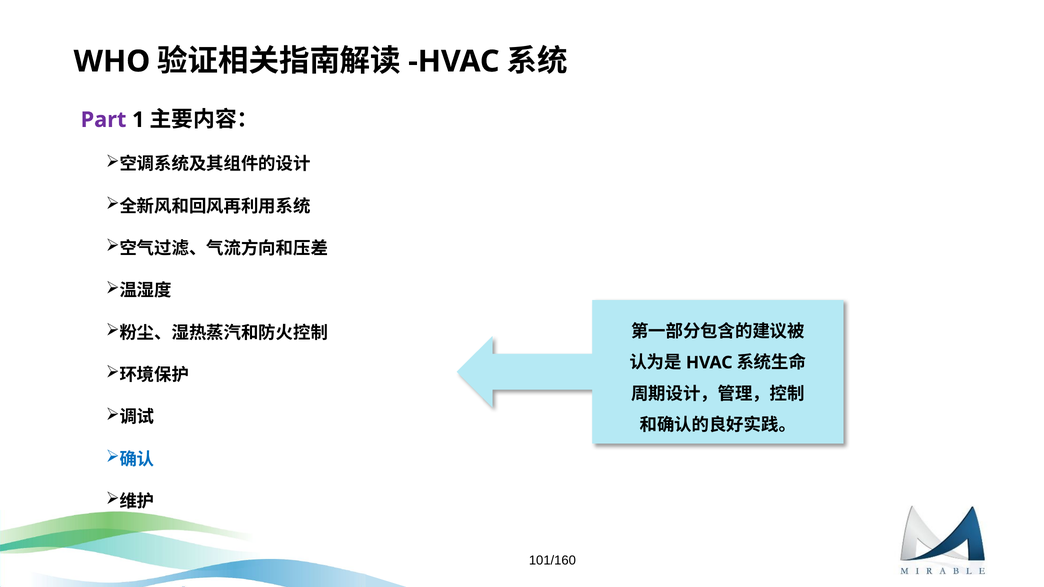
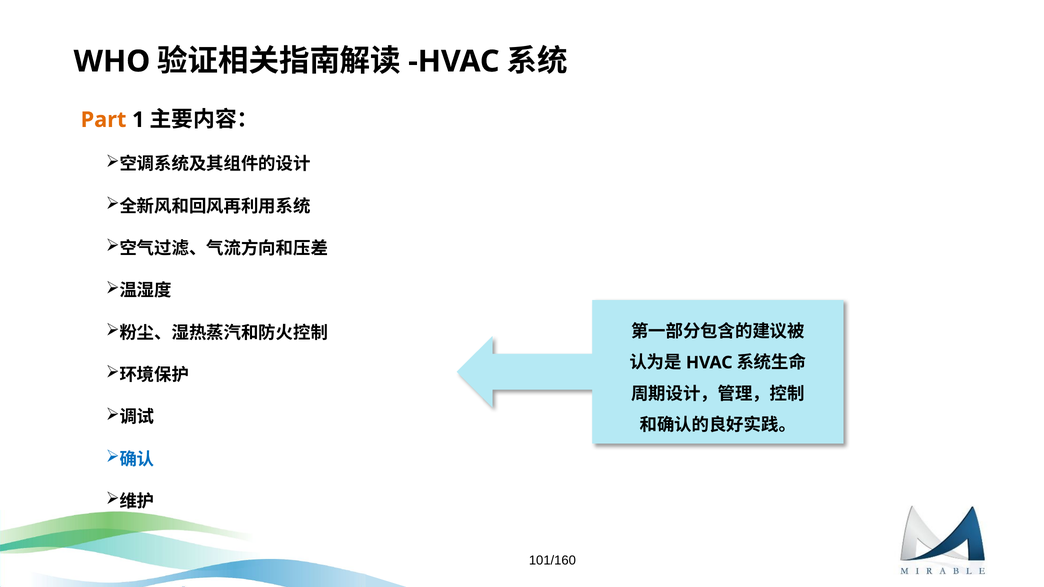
Part colour: purple -> orange
